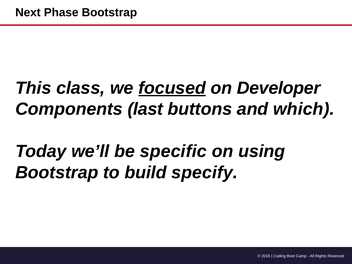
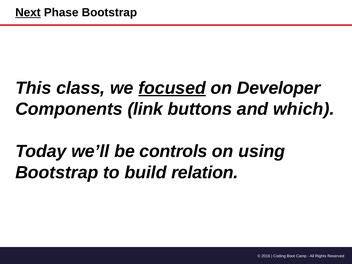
Next underline: none -> present
last: last -> link
specific: specific -> controls
specify: specify -> relation
